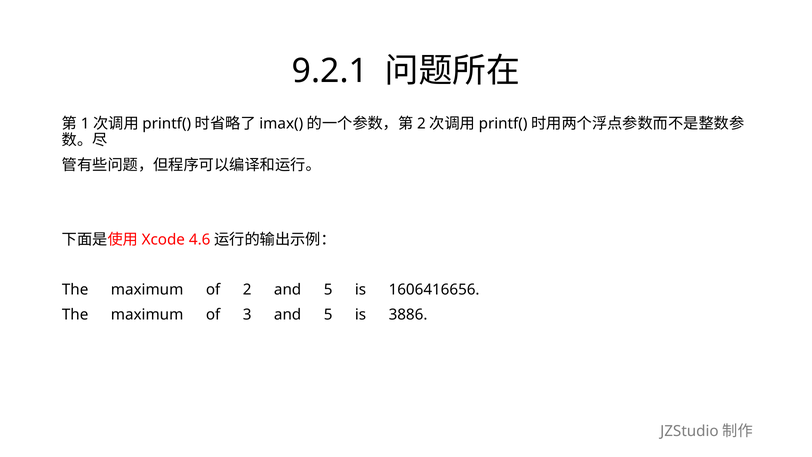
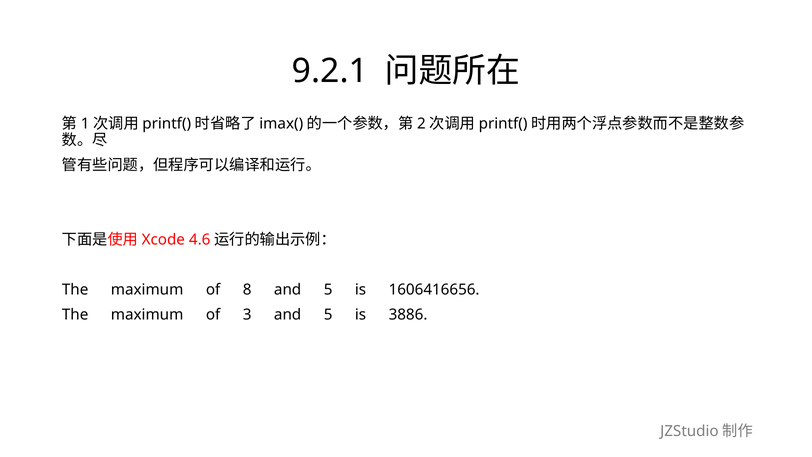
2: 2 -> 8
